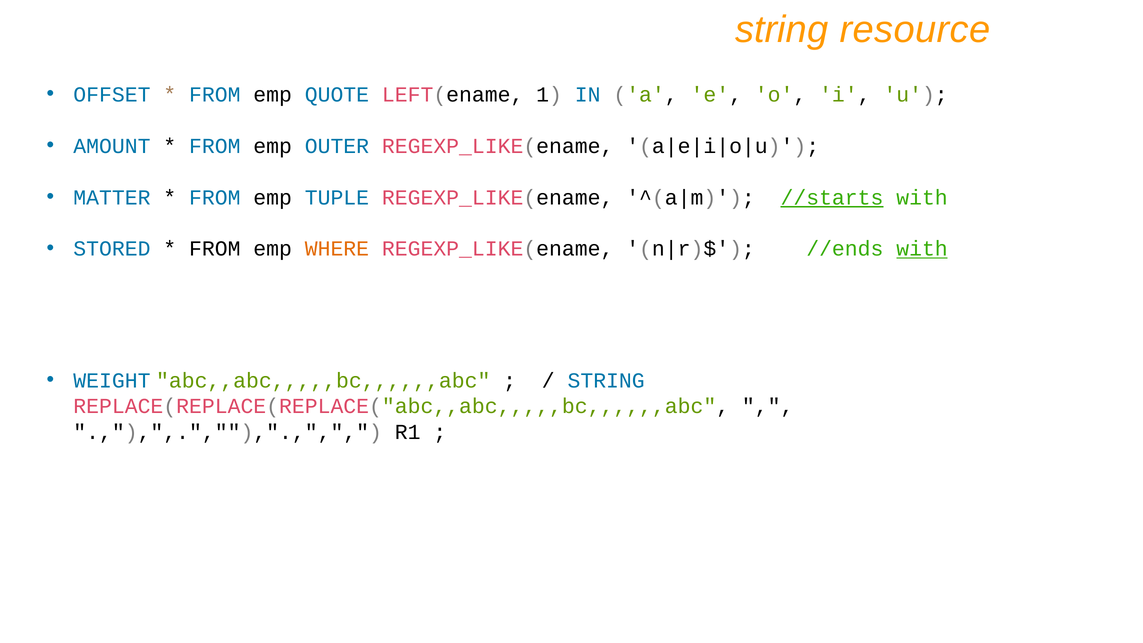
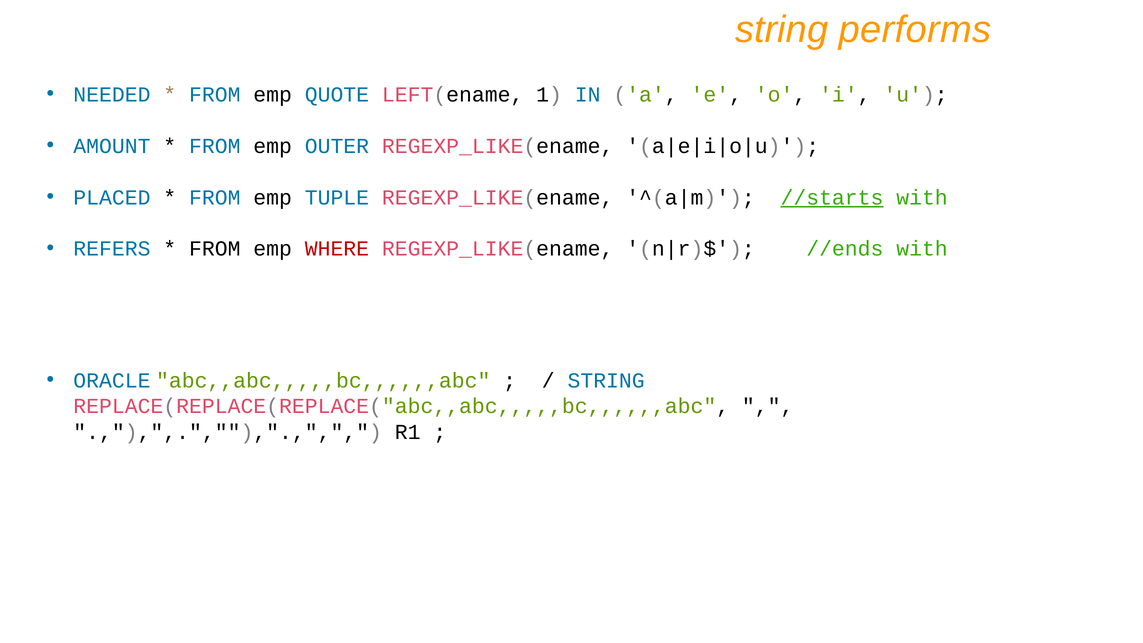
resource: resource -> performs
OFFSET: OFFSET -> NEEDED
MATTER: MATTER -> PLACED
STORED: STORED -> REFERS
WHERE colour: orange -> red
with at (922, 249) underline: present -> none
WEIGHT: WEIGHT -> ORACLE
